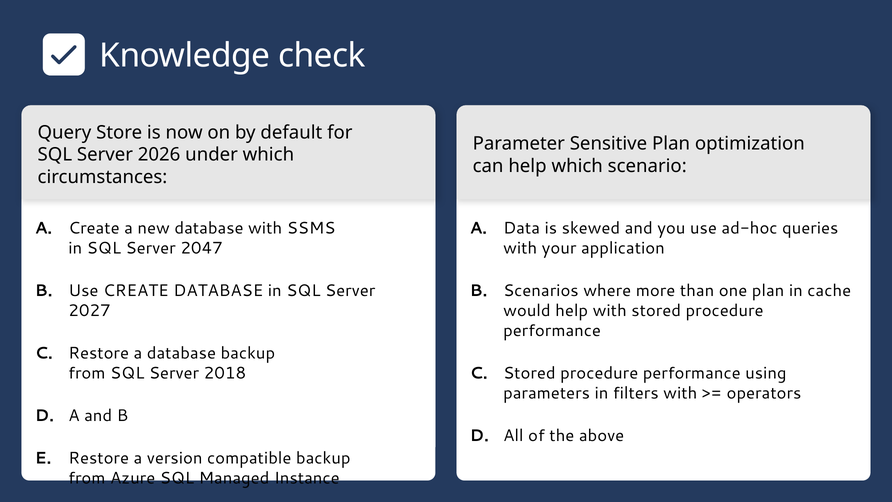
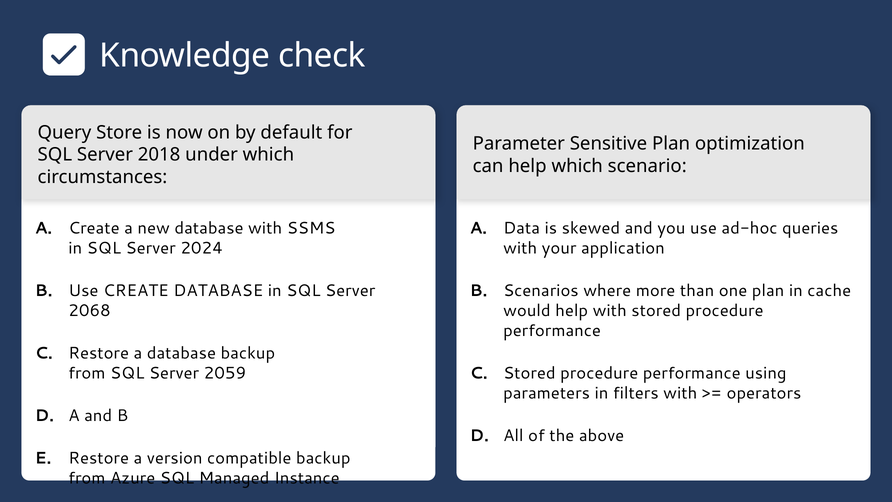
2026: 2026 -> 2018
2047: 2047 -> 2024
2027: 2027 -> 2068
2018: 2018 -> 2059
